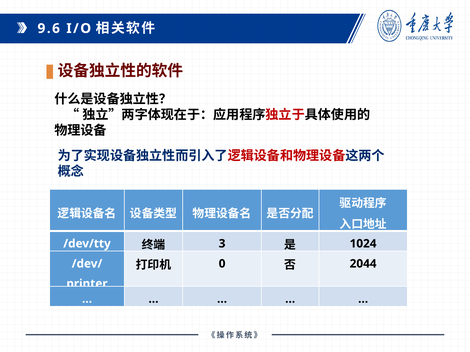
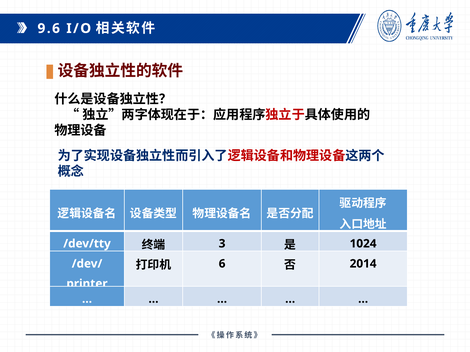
0: 0 -> 6
2044: 2044 -> 2014
